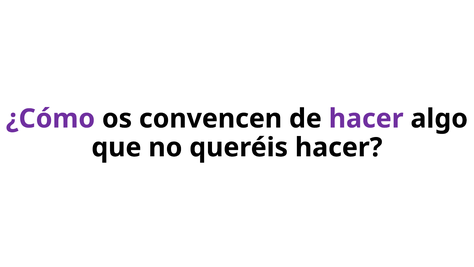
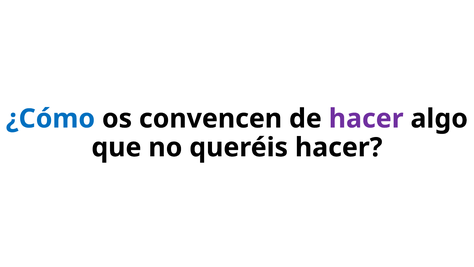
¿Cómo colour: purple -> blue
